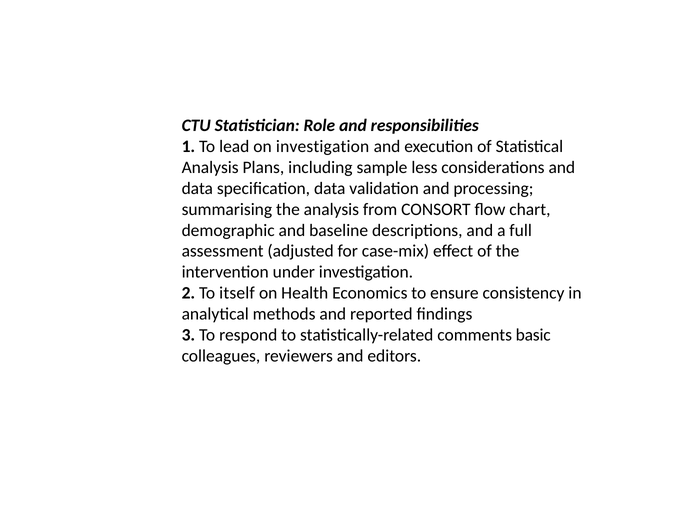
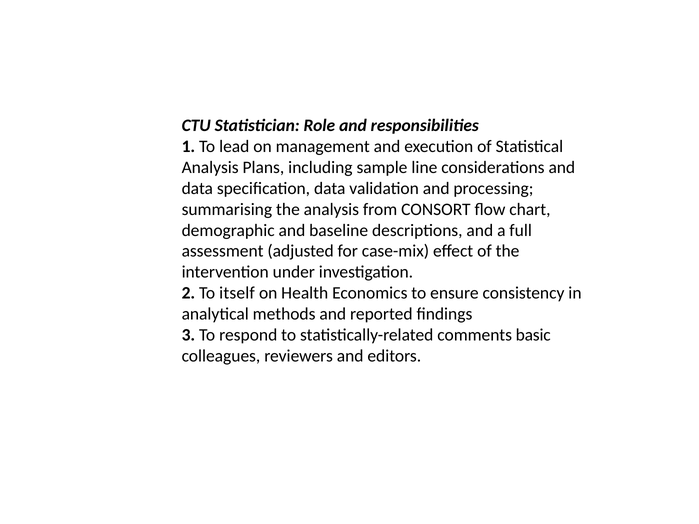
on investigation: investigation -> management
less: less -> line
